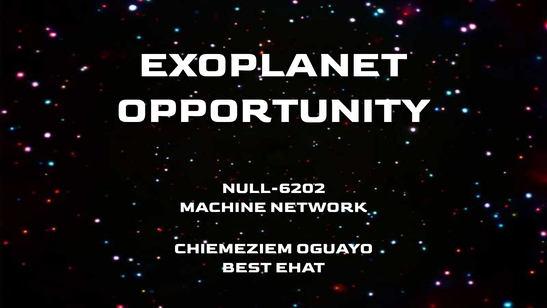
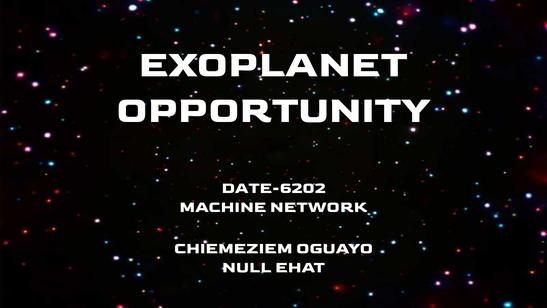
NULL-6202: NULL-6202 -> DATE-6202
BEST: BEST -> NULL
